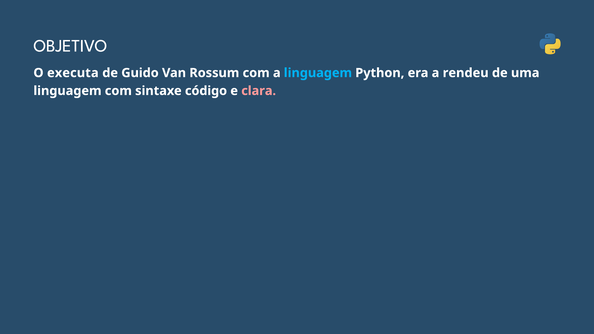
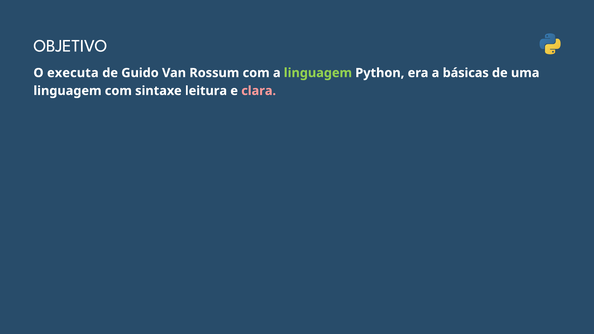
linguagem at (318, 73) colour: light blue -> light green
rendeu: rendeu -> básicas
código: código -> leitura
